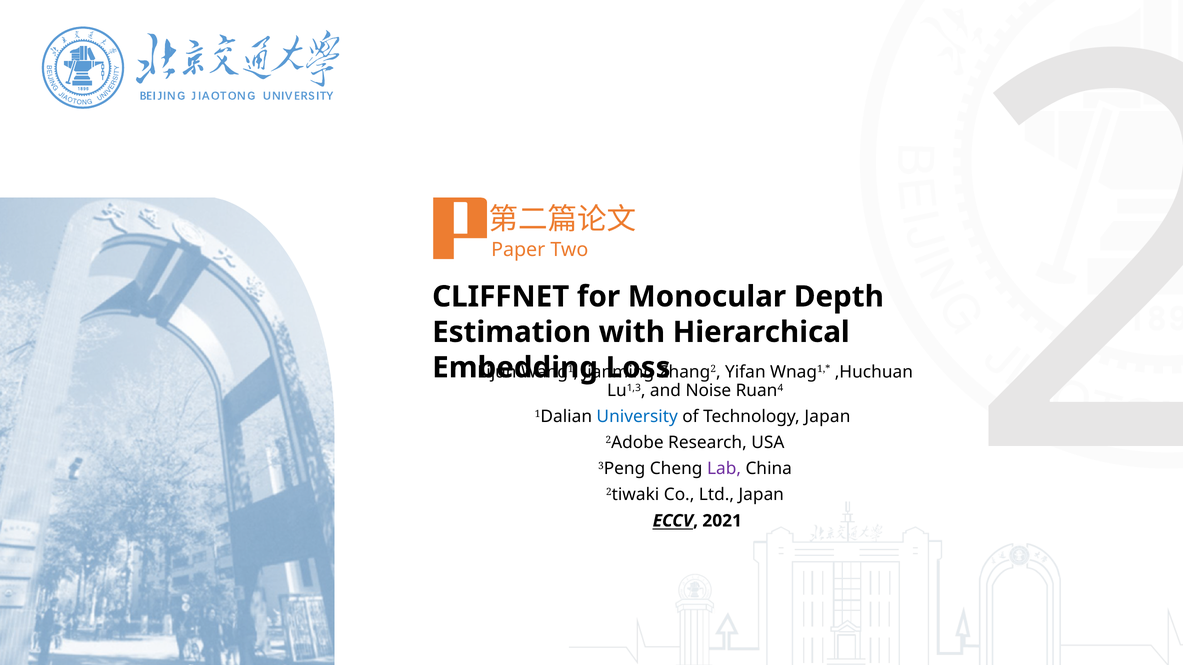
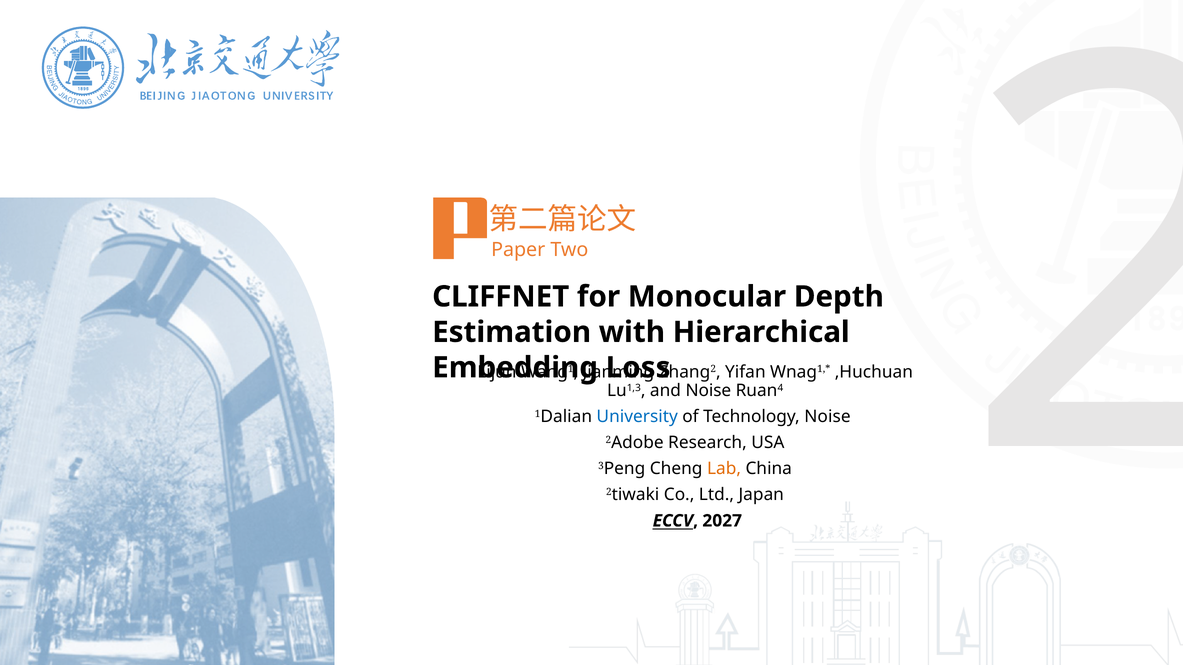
Technology Japan: Japan -> Noise
Lab colour: purple -> orange
2021: 2021 -> 2027
